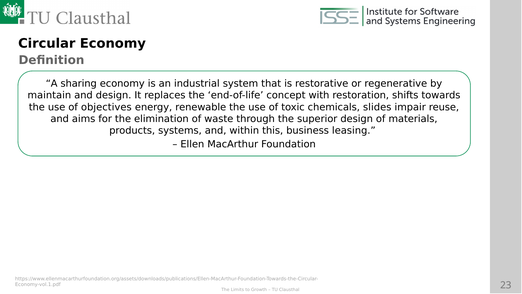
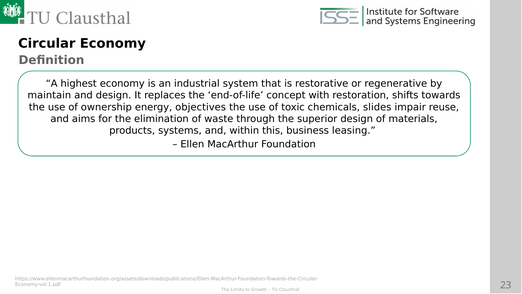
sharing: sharing -> highest
objectives: objectives -> ownership
renewable: renewable -> objectives
